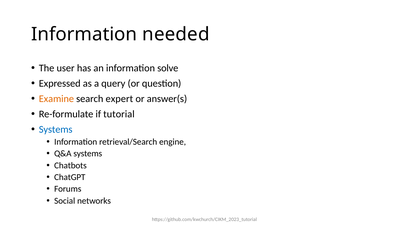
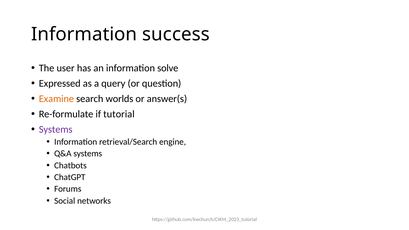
needed: needed -> success
expert: expert -> worlds
Systems at (56, 129) colour: blue -> purple
